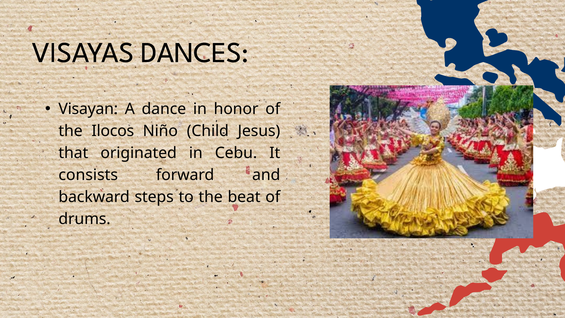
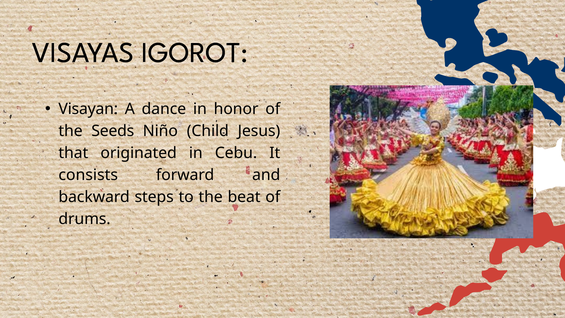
DANCES: DANCES -> IGOROT
Ilocos: Ilocos -> Seeds
